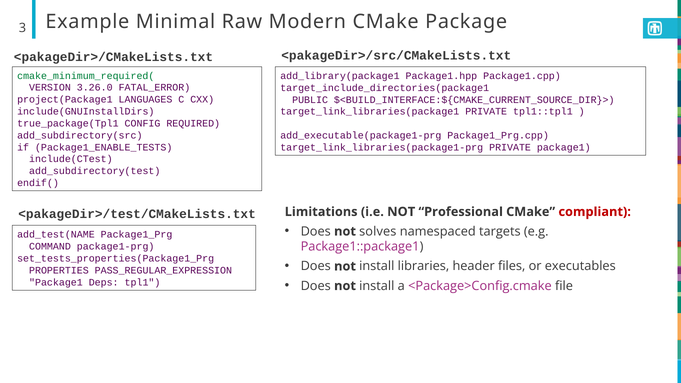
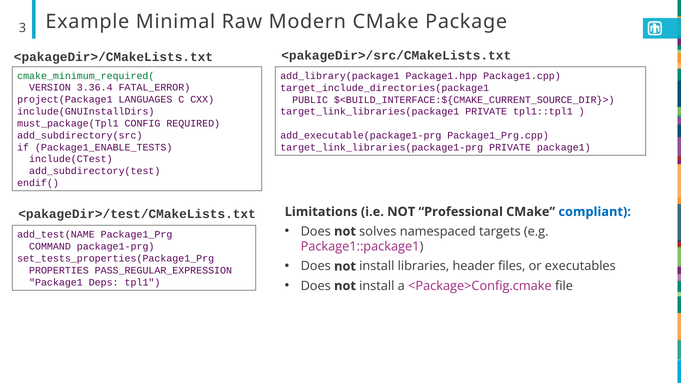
3.26.0: 3.26.0 -> 3.36.4
true_package(Tpl1: true_package(Tpl1 -> must_package(Tpl1
compliant colour: red -> blue
